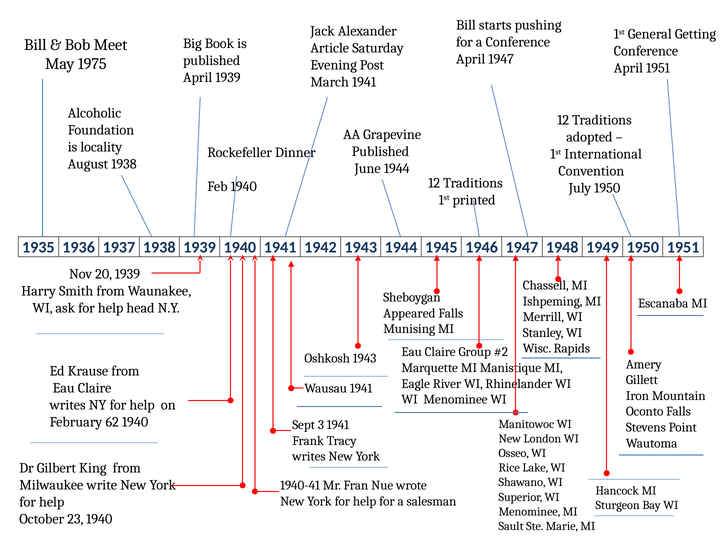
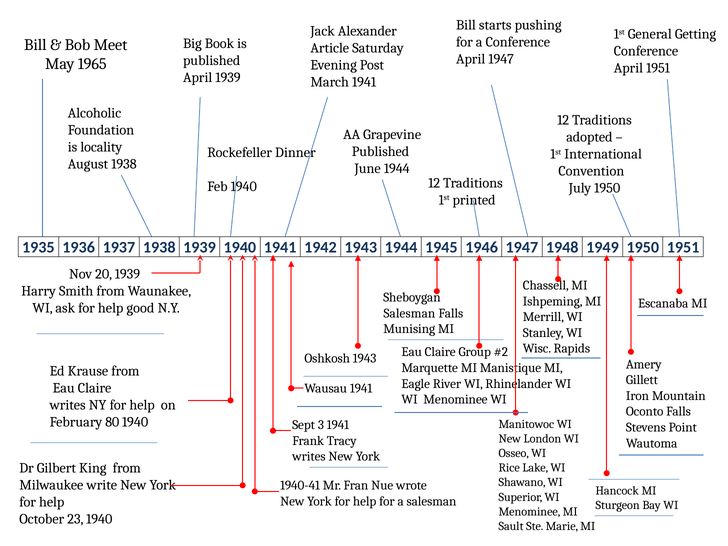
1975: 1975 -> 1965
head: head -> good
Appeared at (409, 313): Appeared -> Salesman
62: 62 -> 80
